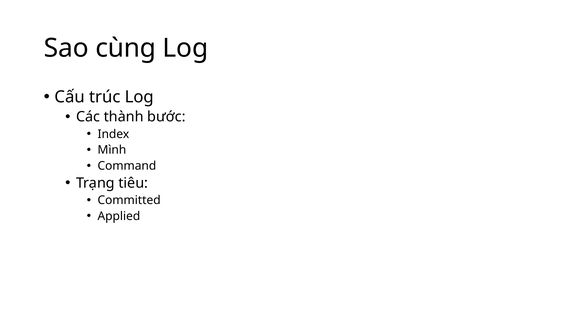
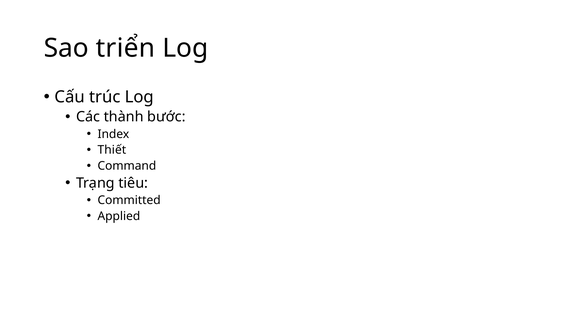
cùng: cùng -> triển
Mình: Mình -> Thiết
